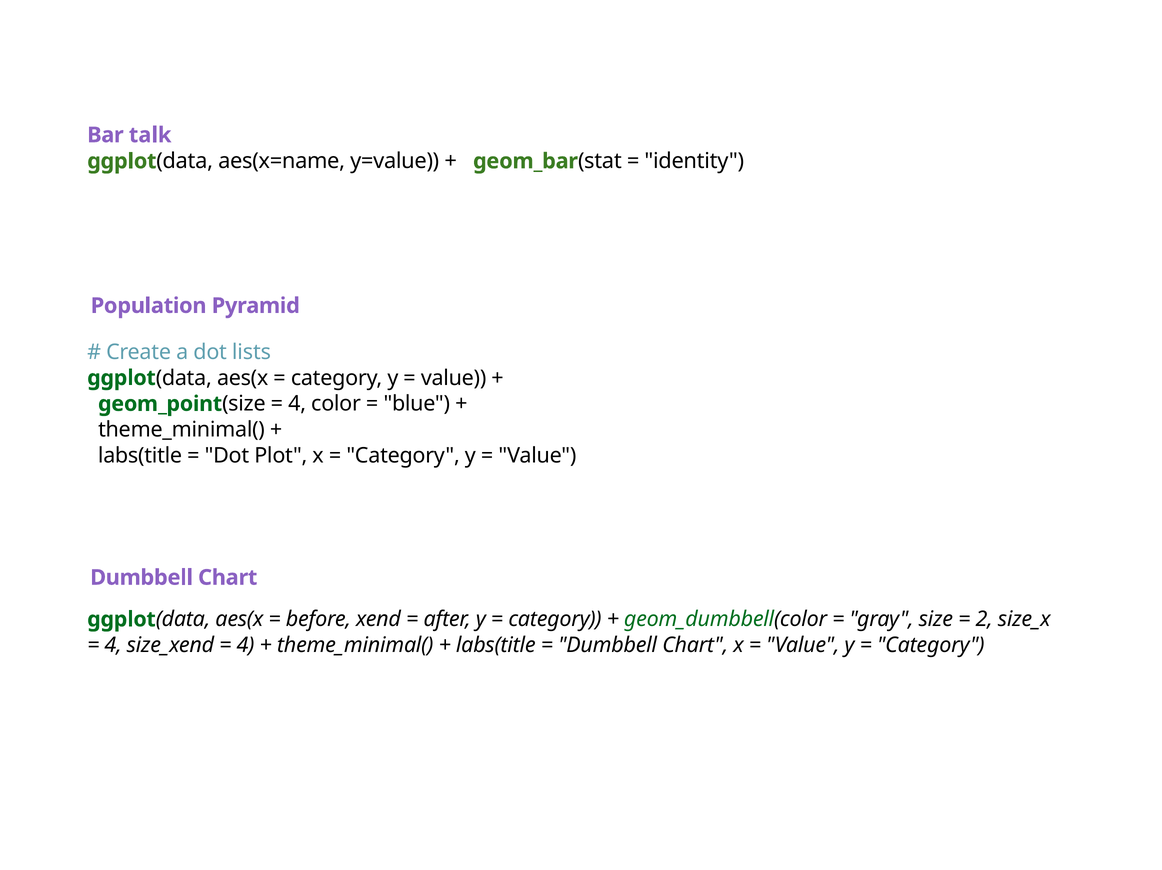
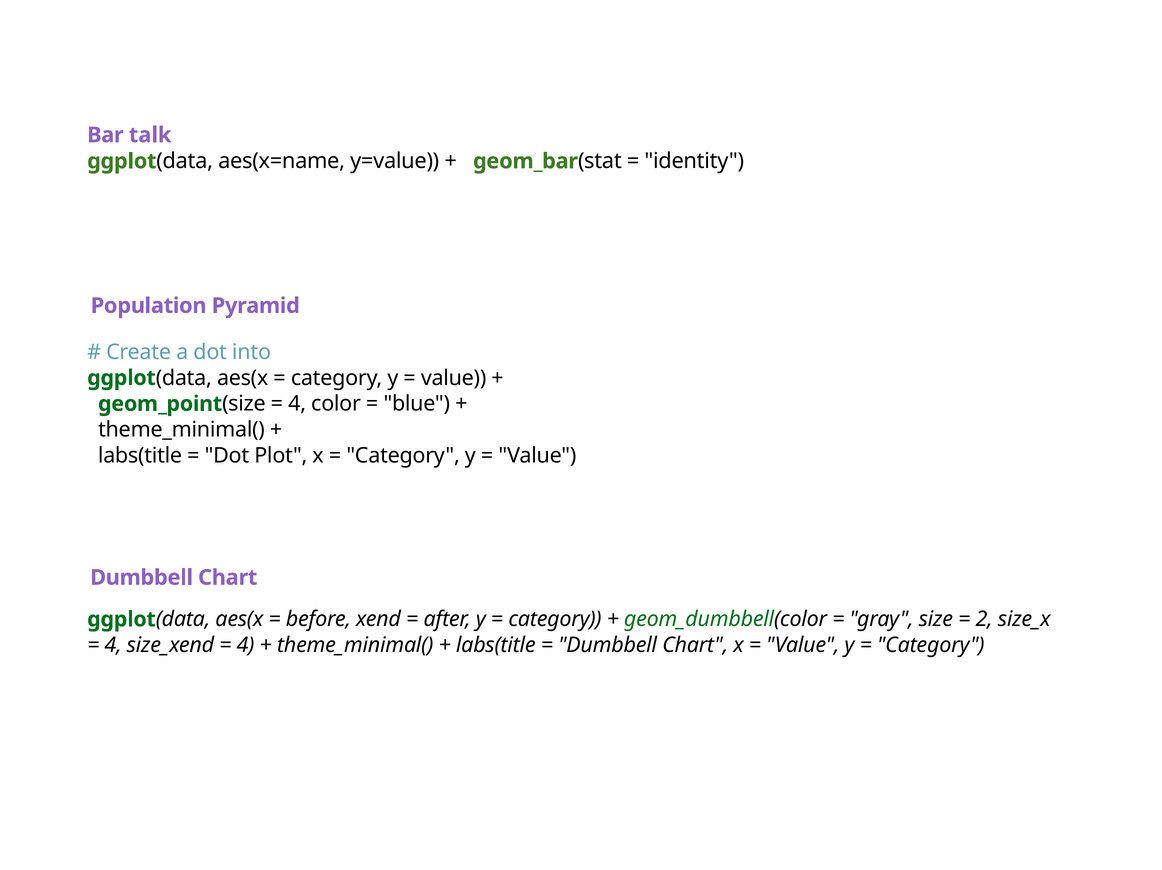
lists: lists -> into
